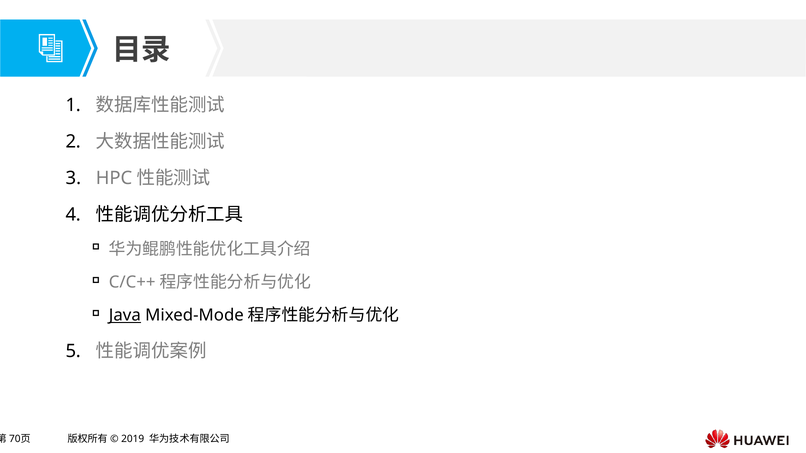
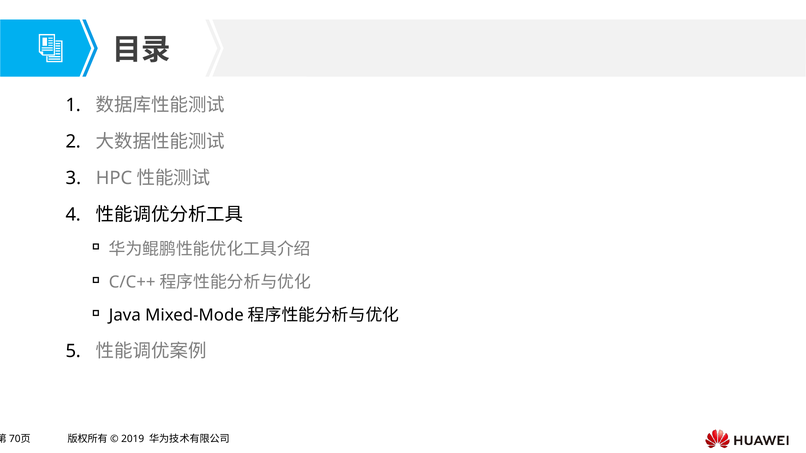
Java underline: present -> none
